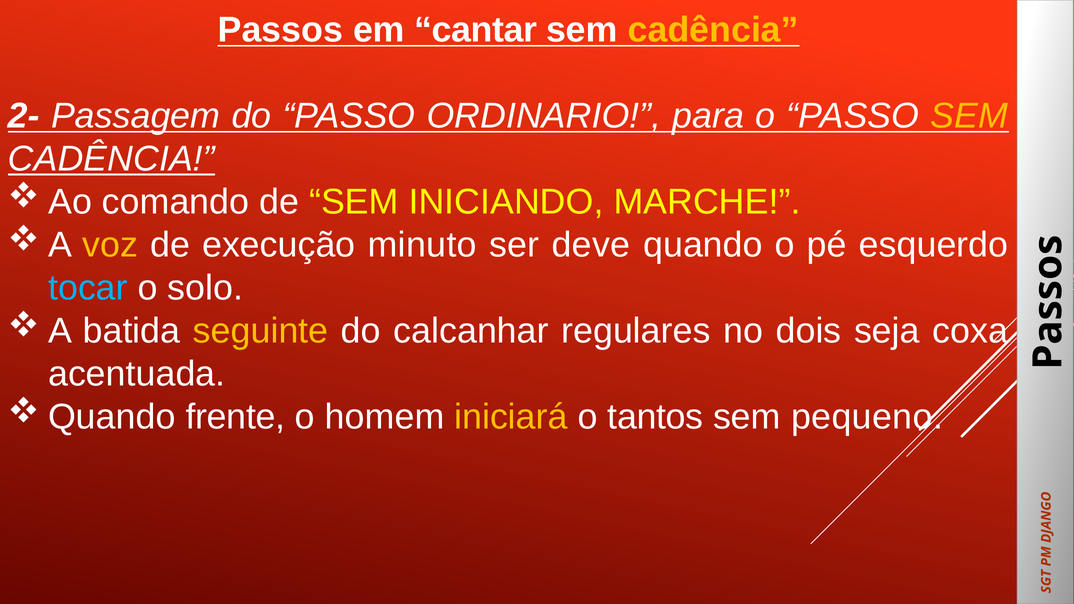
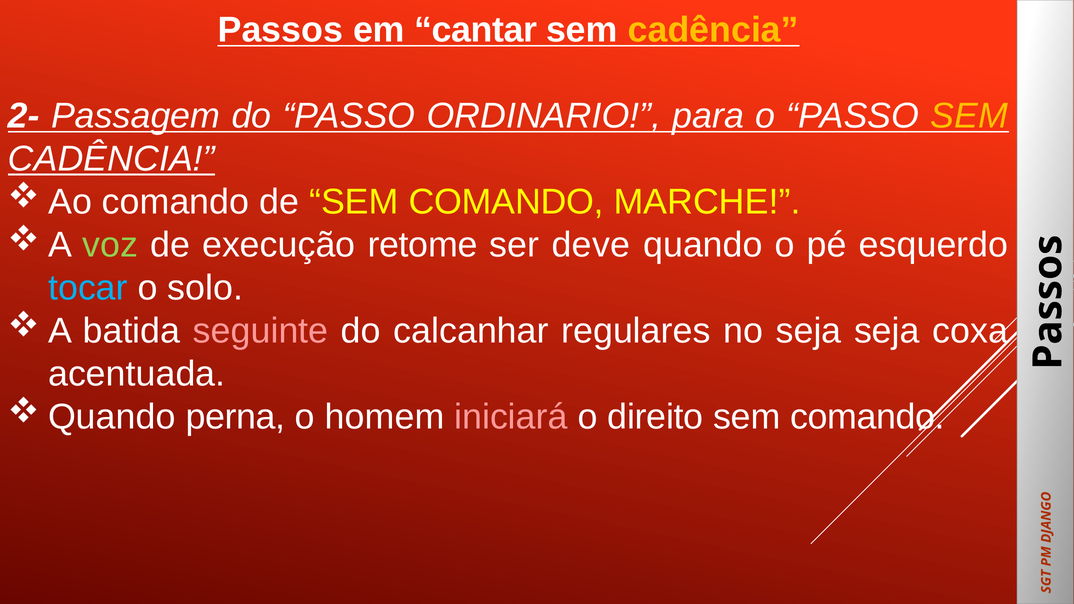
de SEM INICIANDO: INICIANDO -> COMANDO
voz colour: yellow -> light green
minuto: minuto -> retome
seguinte colour: yellow -> pink
no dois: dois -> seja
frente: frente -> perna
iniciará colour: yellow -> pink
tantos: tantos -> direito
pequeno at (867, 417): pequeno -> comando
